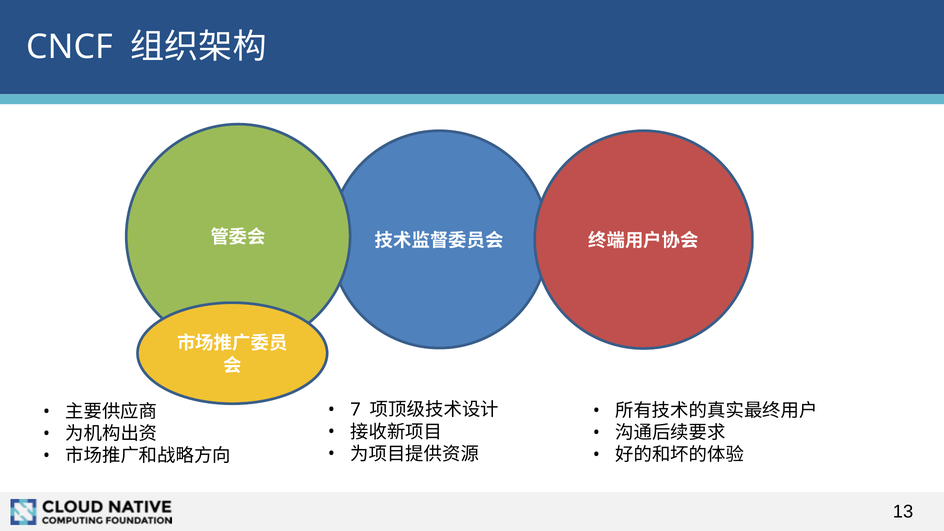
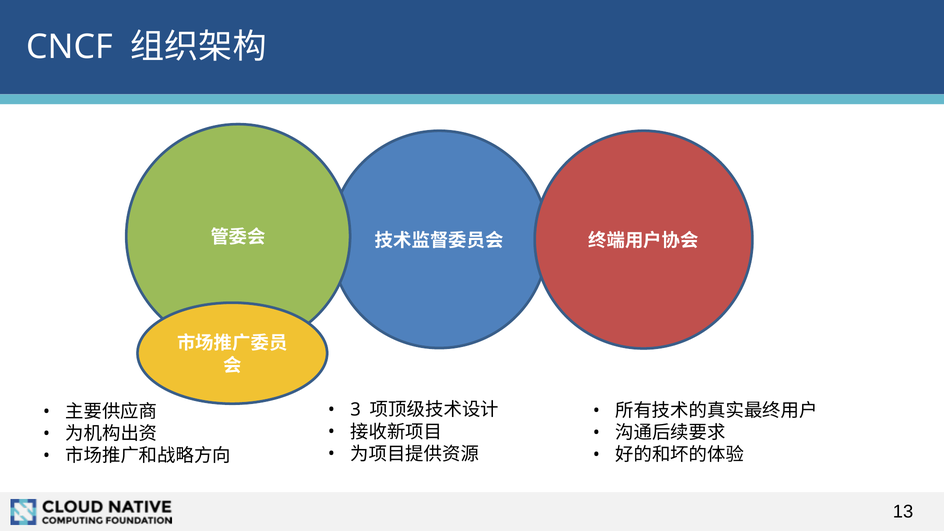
7: 7 -> 3
